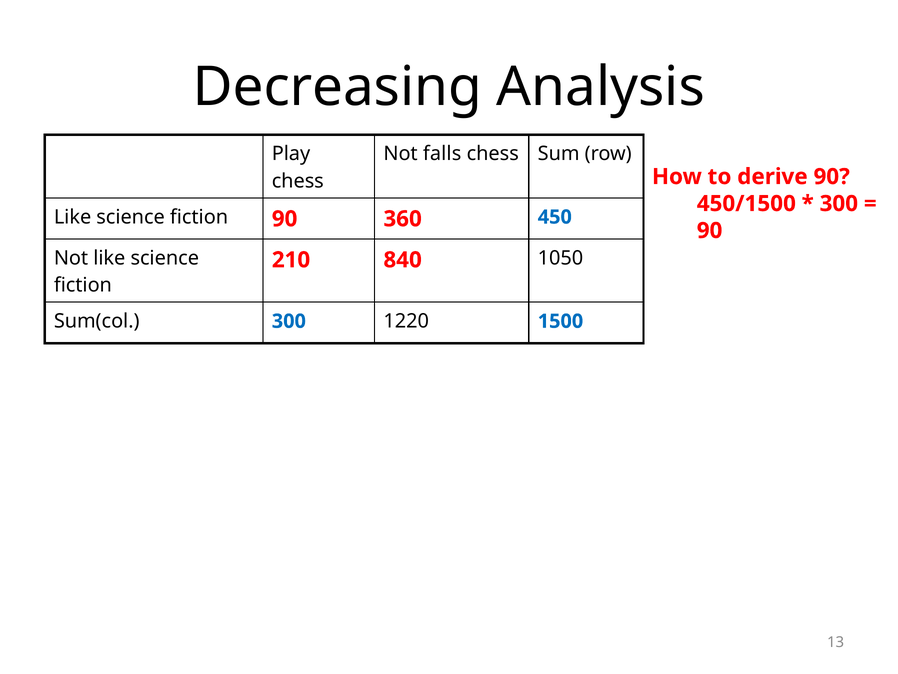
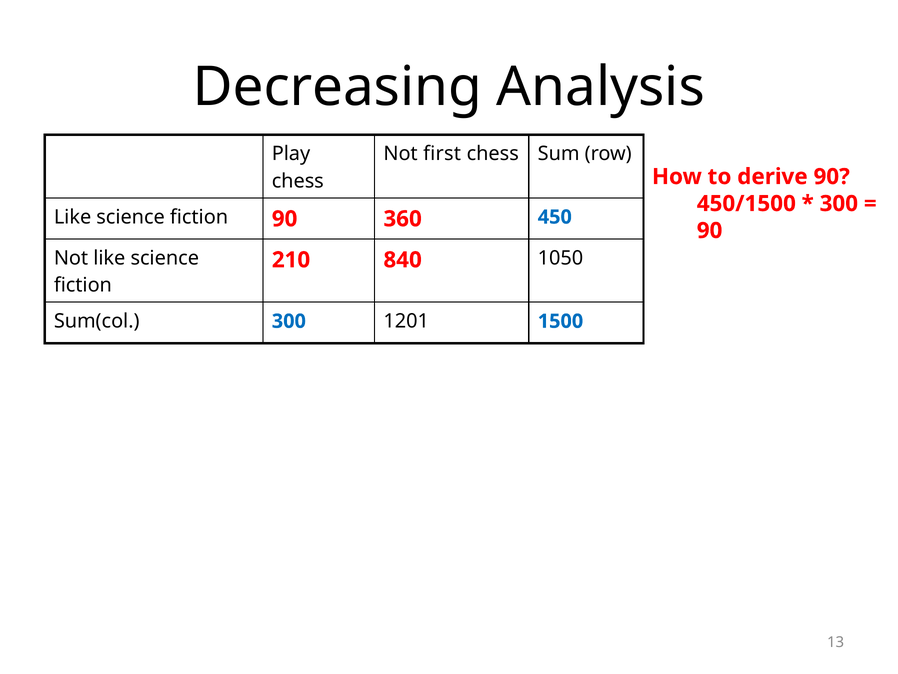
falls: falls -> first
1220: 1220 -> 1201
